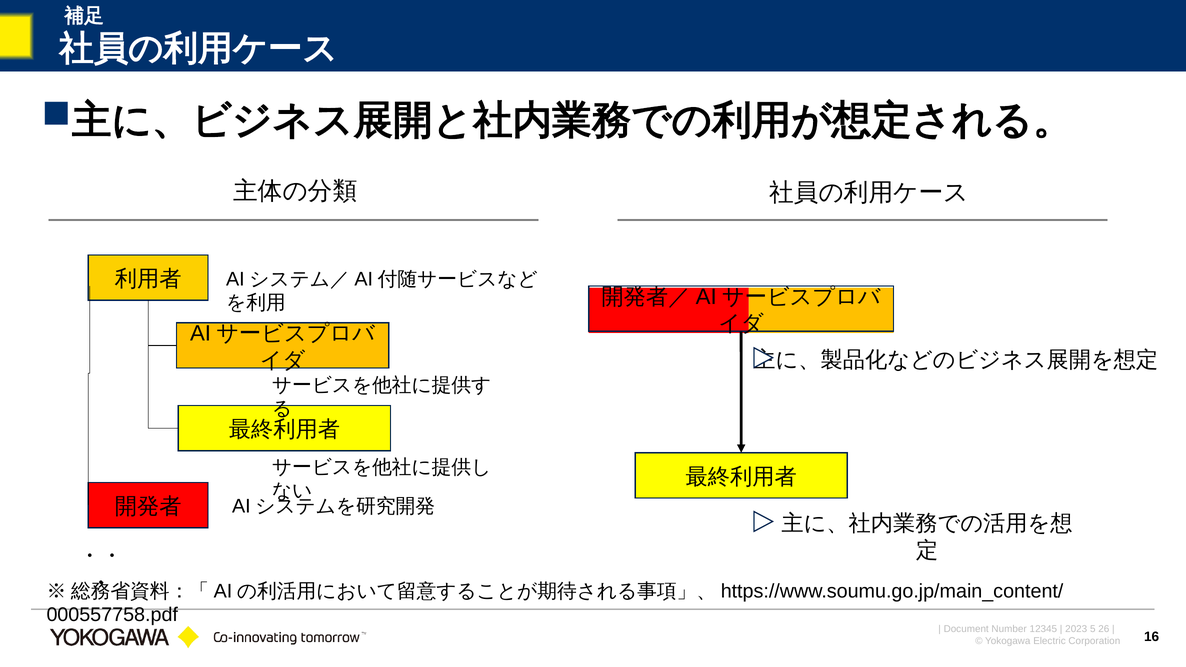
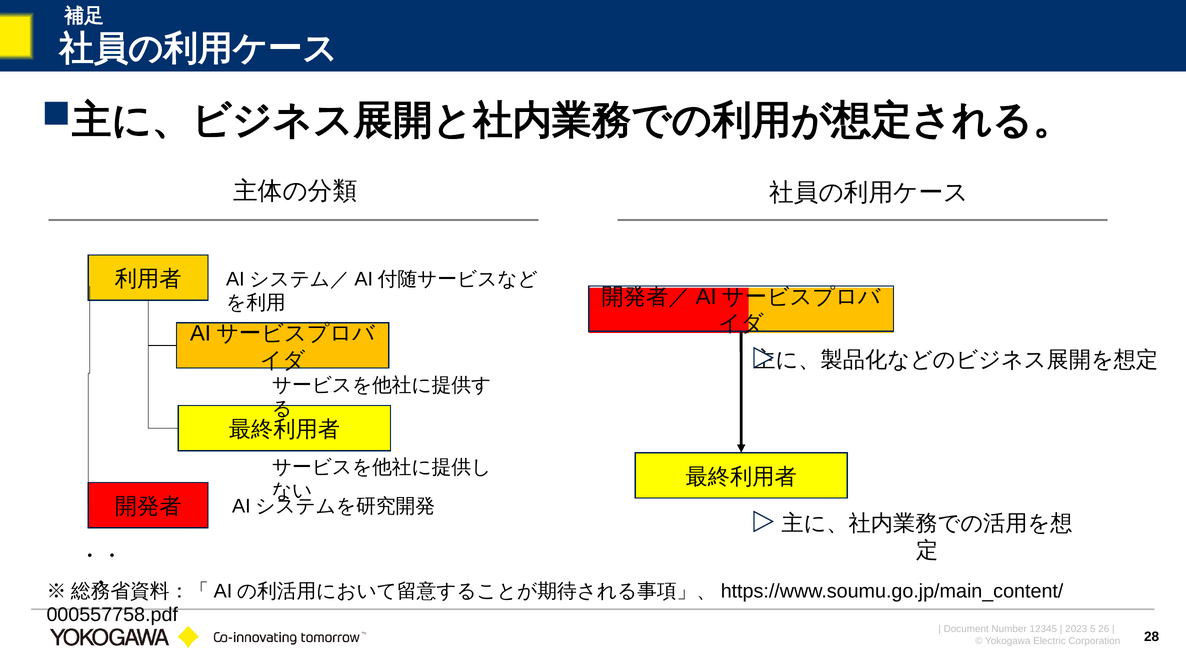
16: 16 -> 28
